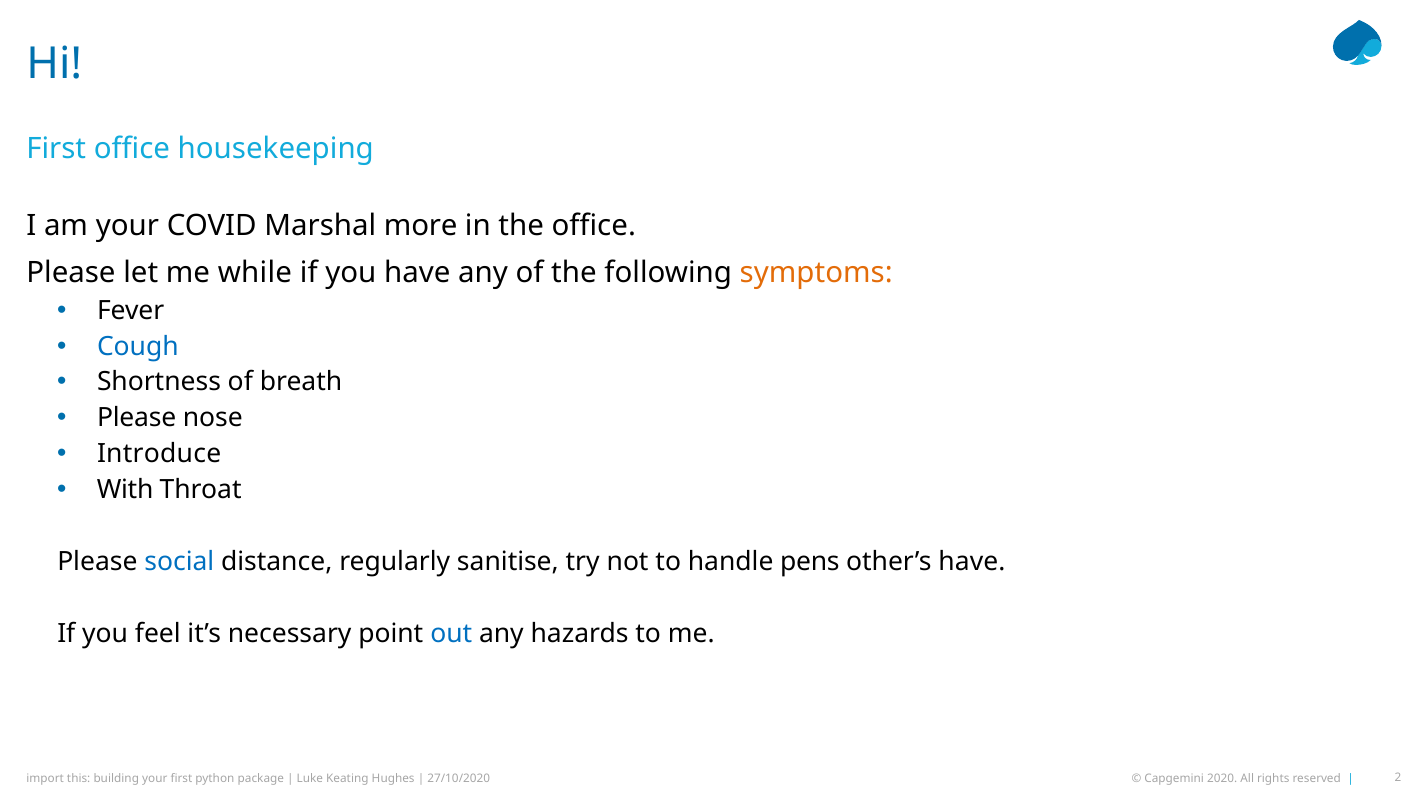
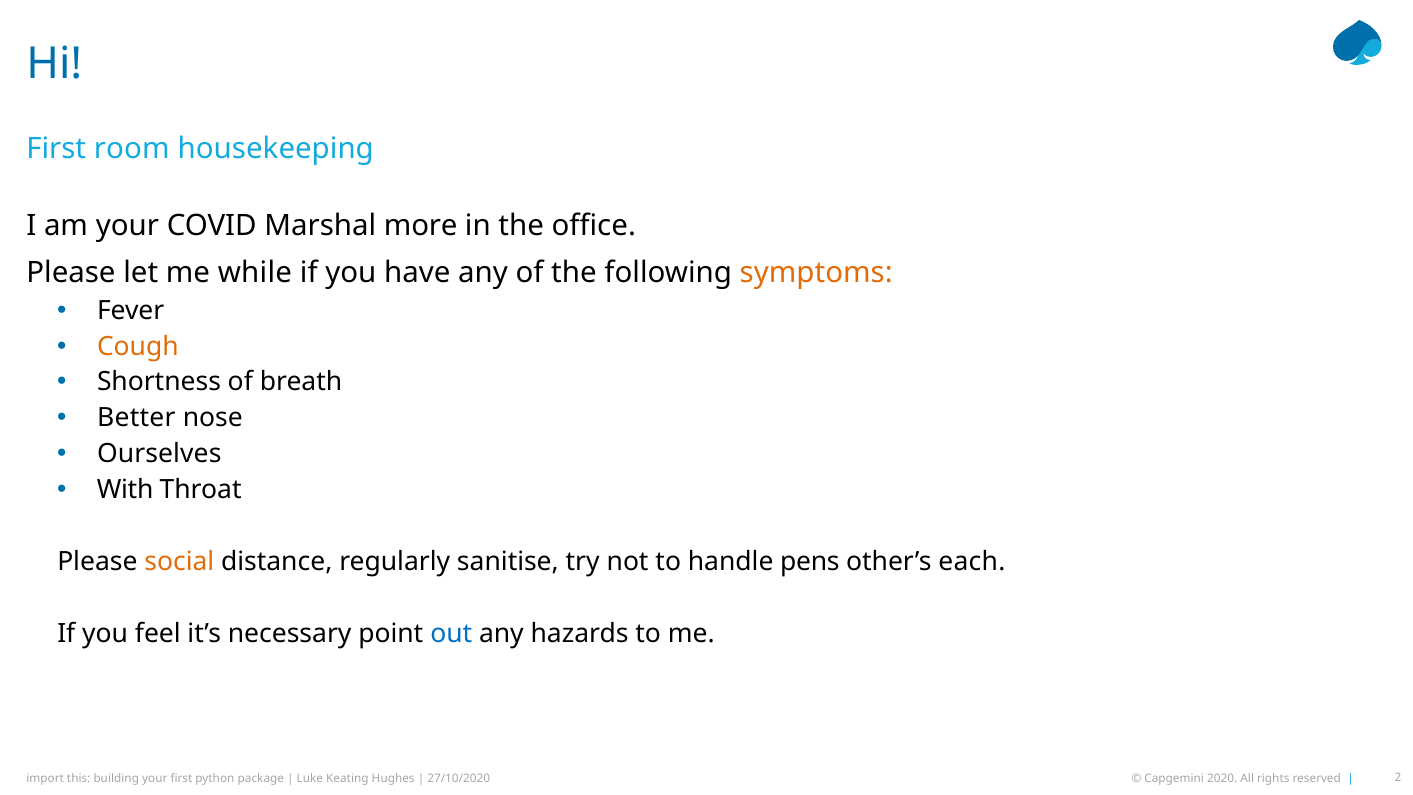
First office: office -> room
Cough colour: blue -> orange
Please at (137, 418): Please -> Better
Introduce: Introduce -> Ourselves
social colour: blue -> orange
other’s have: have -> each
